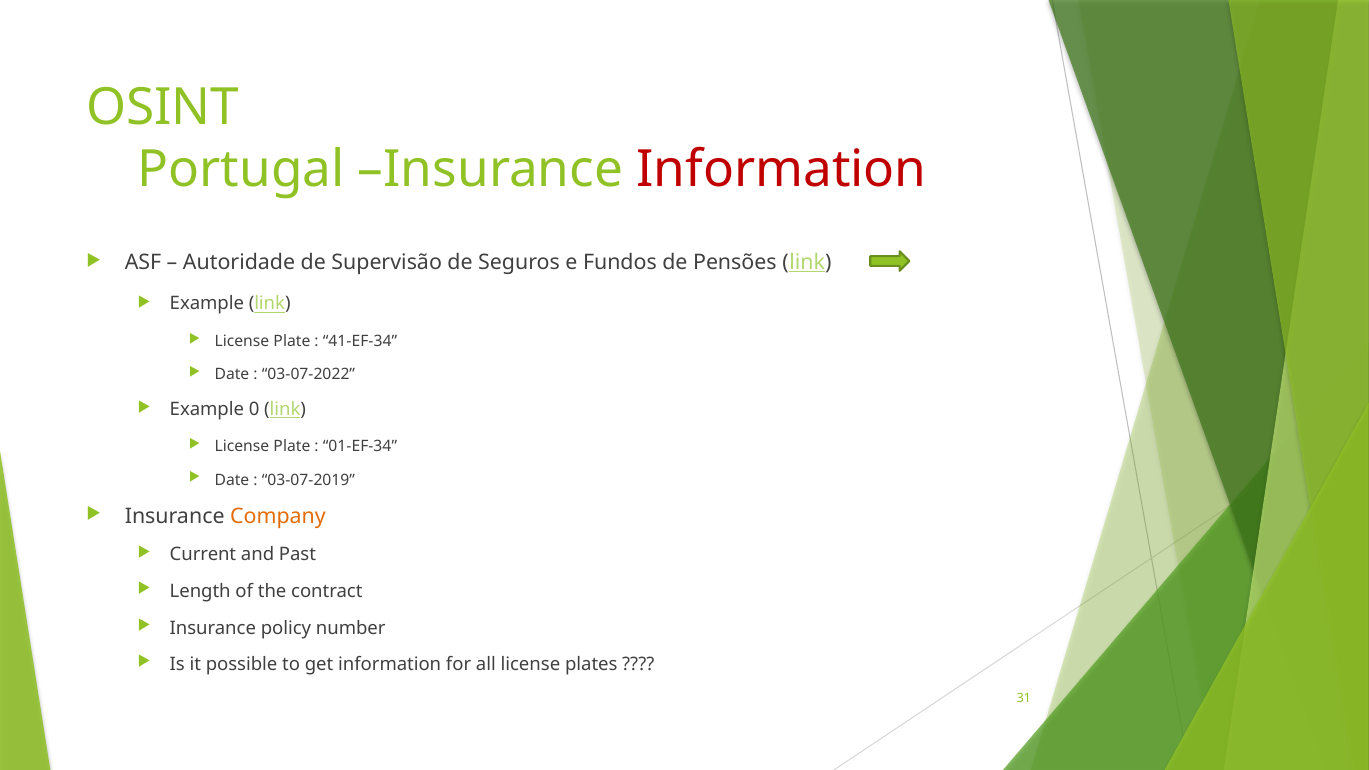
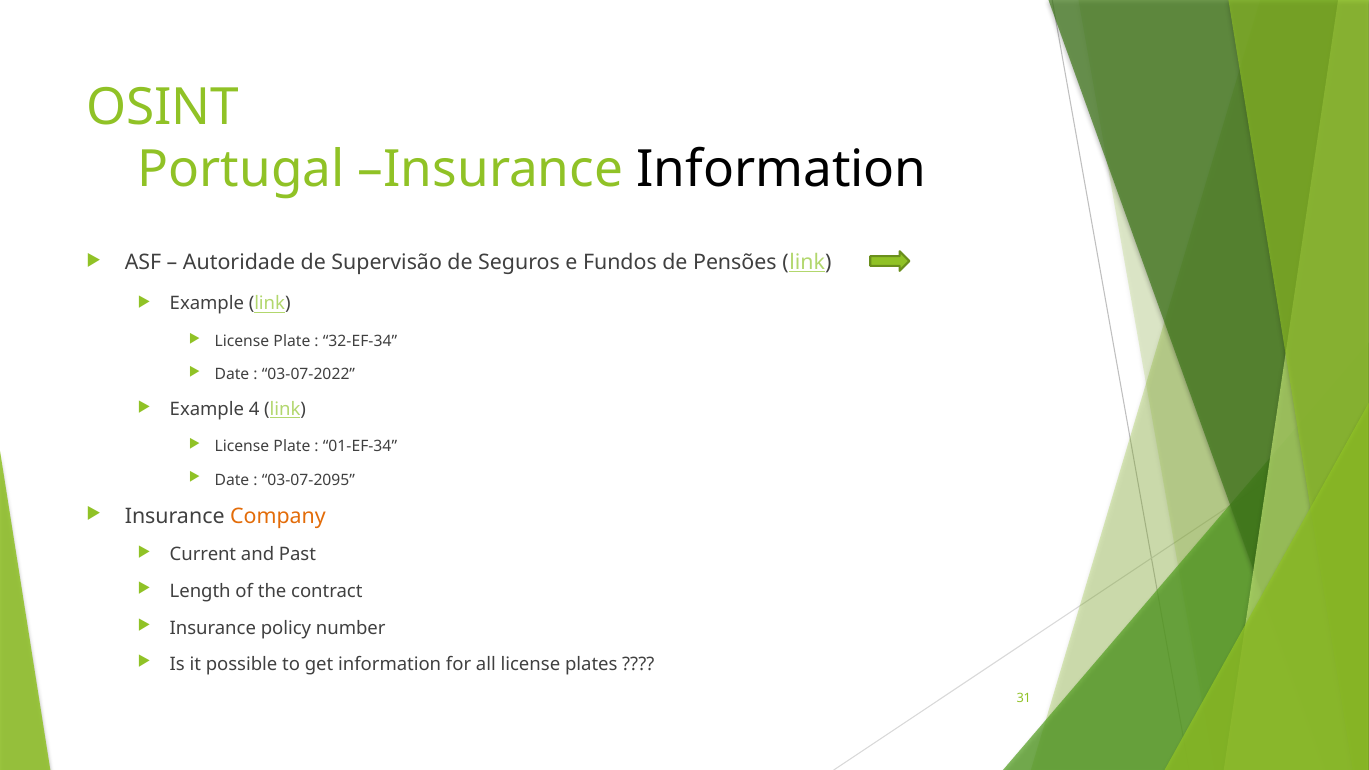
Information at (782, 170) colour: red -> black
41-EF-34: 41-EF-34 -> 32-EF-34
0: 0 -> 4
03-07-2019: 03-07-2019 -> 03-07-2095
